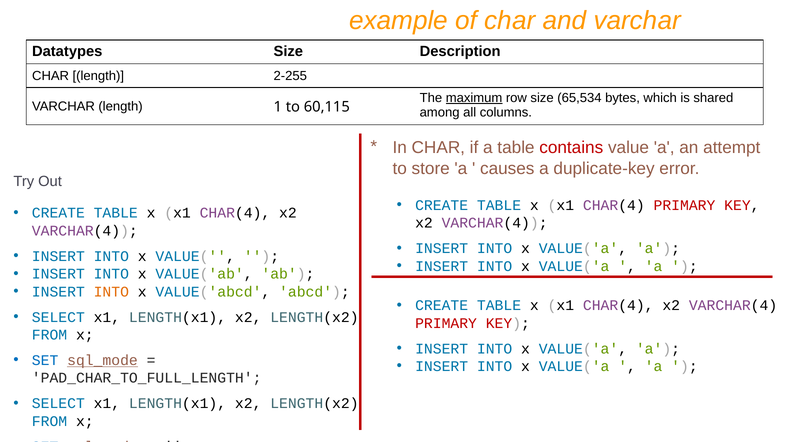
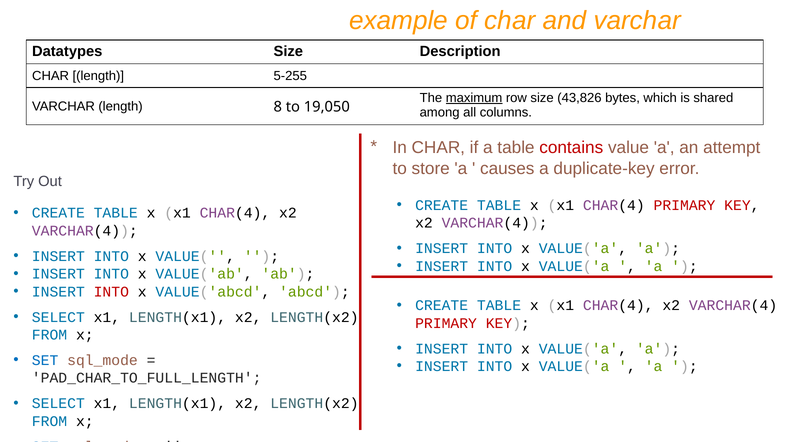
2-255: 2-255 -> 5-255
65,534: 65,534 -> 43,826
1: 1 -> 8
60,115: 60,115 -> 19,050
INTO at (111, 291) colour: orange -> red
sql_mode at (102, 360) underline: present -> none
